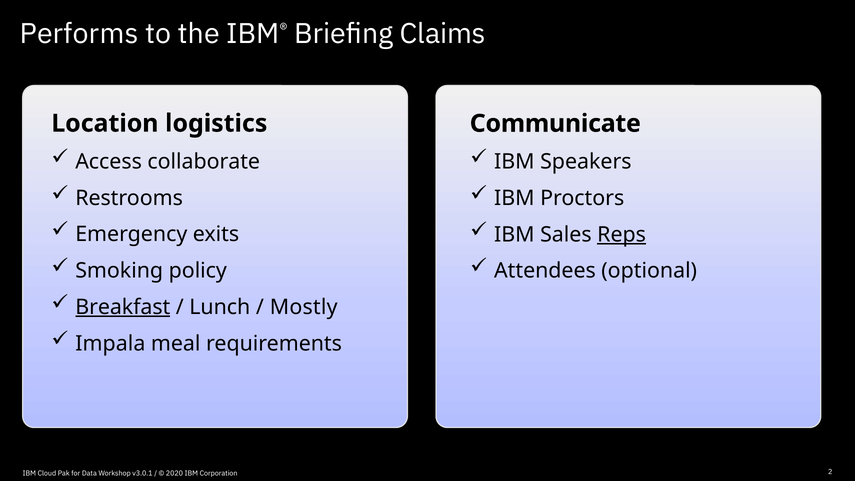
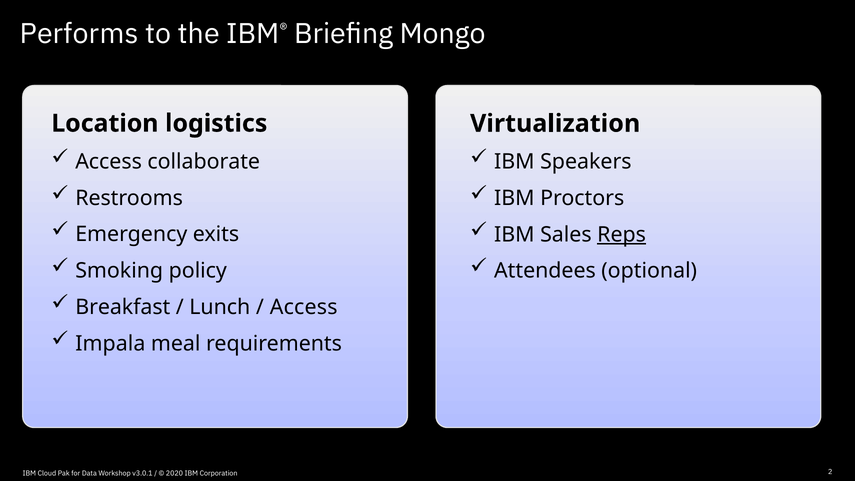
Claims: Claims -> Mongo
Communicate: Communicate -> Virtualization
Breakfast underline: present -> none
Mostly at (304, 307): Mostly -> Access
